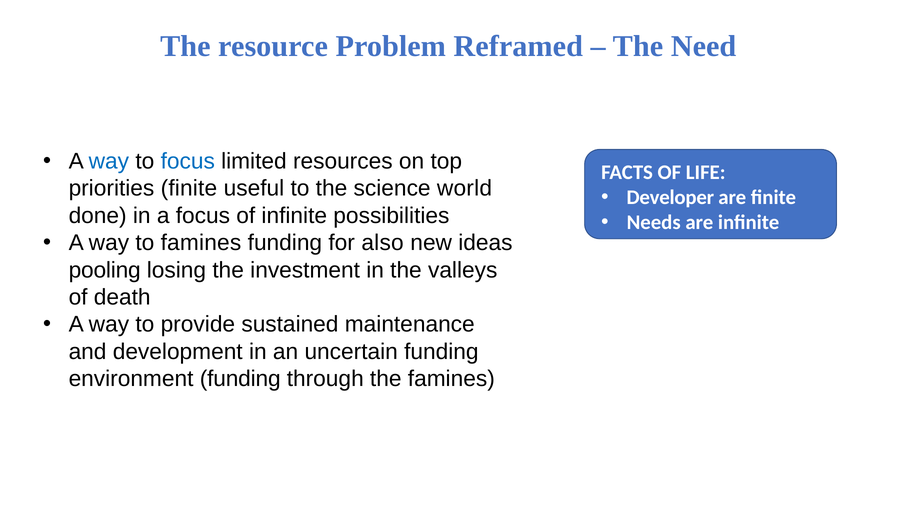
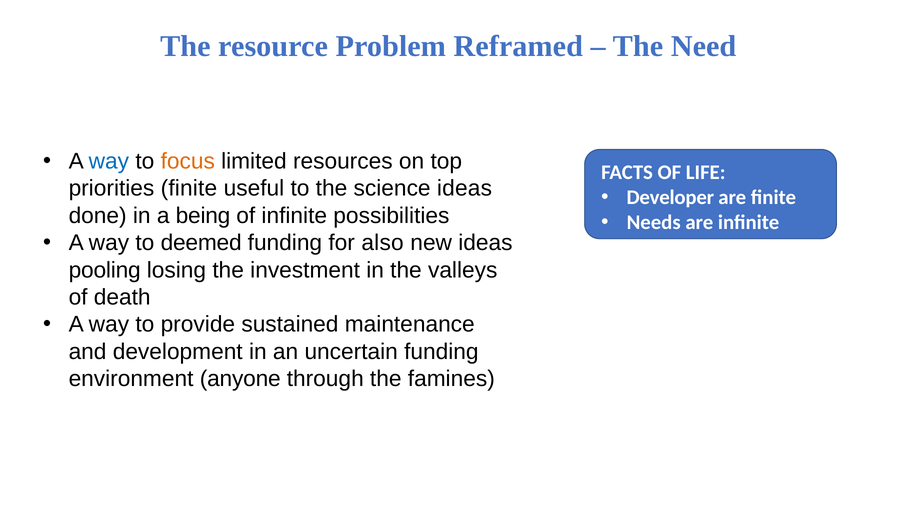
focus at (188, 162) colour: blue -> orange
science world: world -> ideas
a focus: focus -> being
to famines: famines -> deemed
environment funding: funding -> anyone
